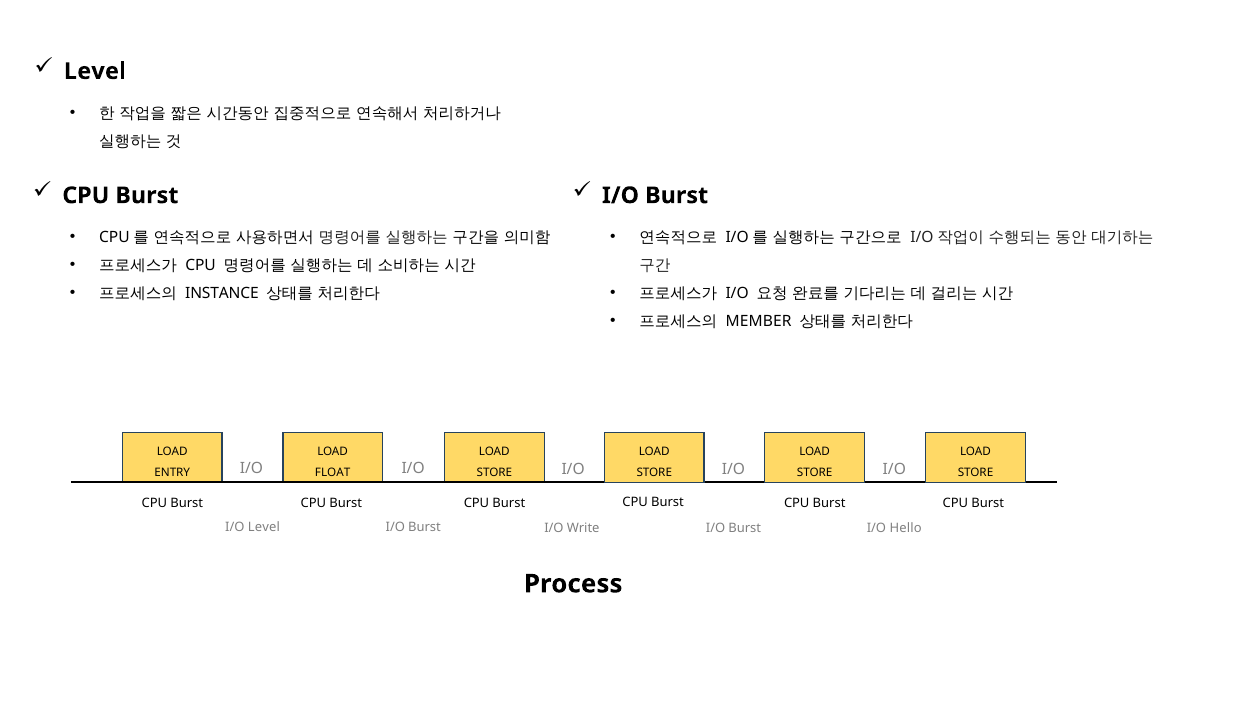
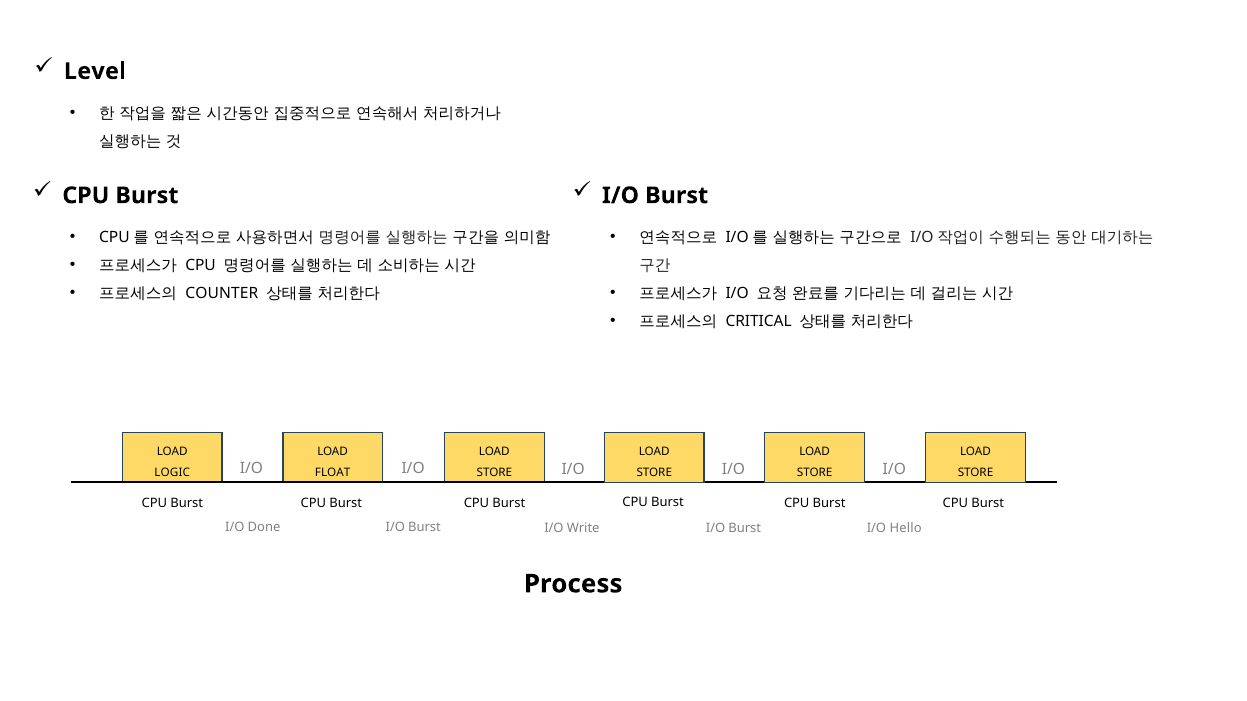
INSTANCE: INSTANCE -> COUNTER
MEMBER: MEMBER -> CRITICAL
ENTRY: ENTRY -> LOGIC
I/O Level: Level -> Done
